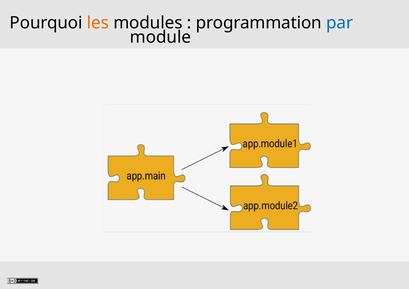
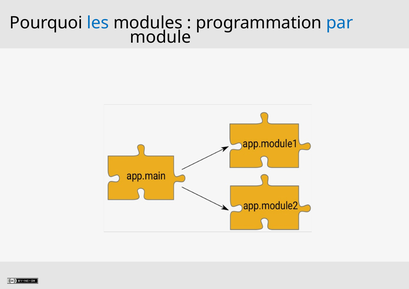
les colour: orange -> blue
